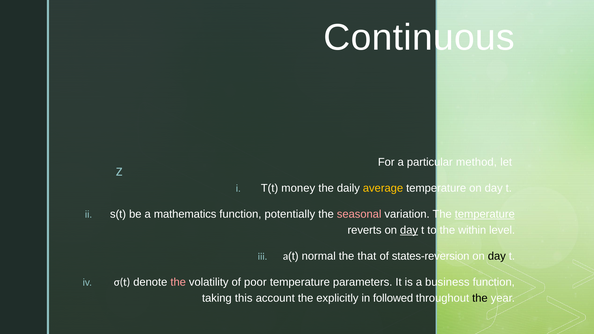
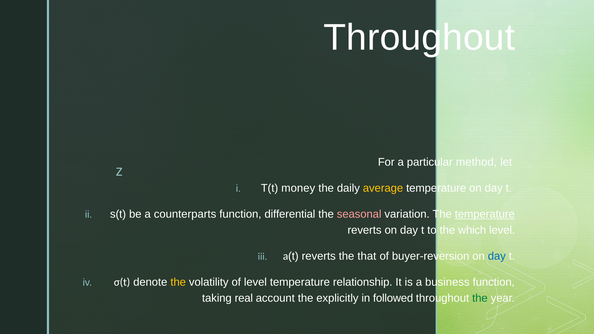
Continuous at (419, 37): Continuous -> Throughout
mathematics: mathematics -> counterparts
potentially: potentially -> differential
day at (409, 230) underline: present -> none
within: within -> which
a(t normal: normal -> reverts
states-reversion: states-reversion -> buyer-reversion
day at (497, 256) colour: black -> blue
the at (178, 282) colour: pink -> yellow
of poor: poor -> level
parameters: parameters -> relationship
this: this -> real
the at (480, 298) colour: black -> green
